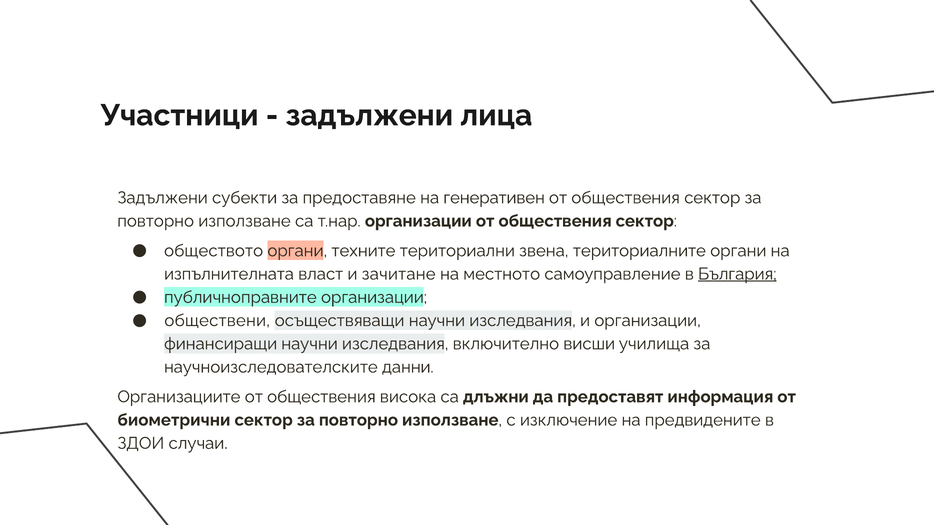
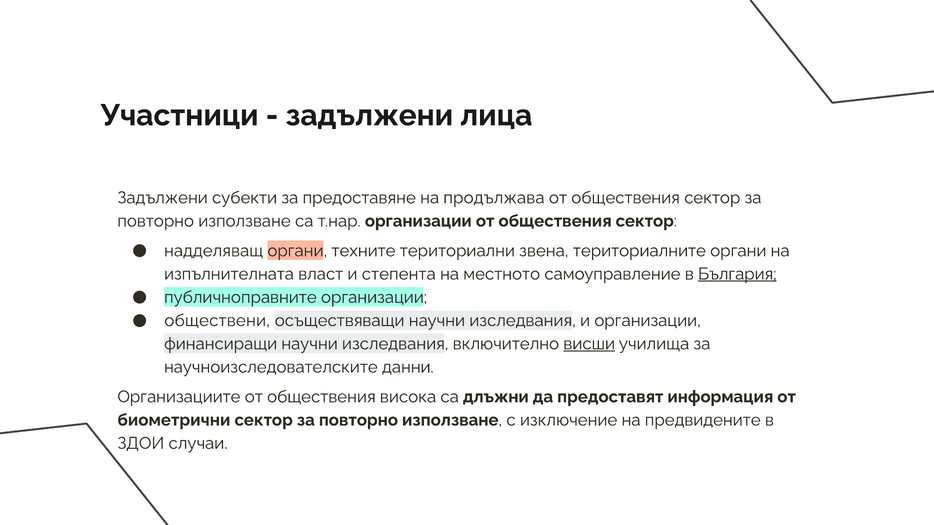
генеративен: генеративен -> продължава
обществото: обществото -> надделяващ
зачитане: зачитане -> степента
висши underline: none -> present
